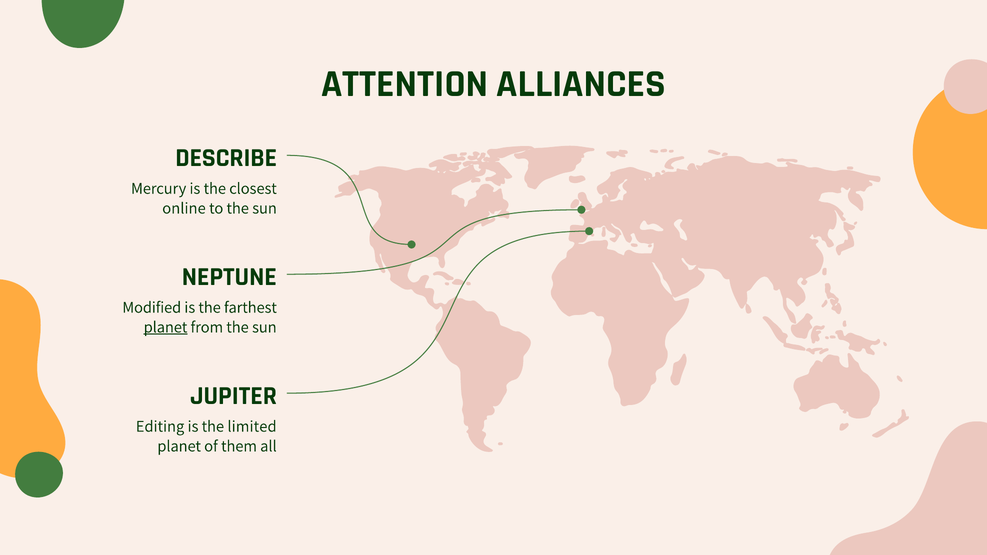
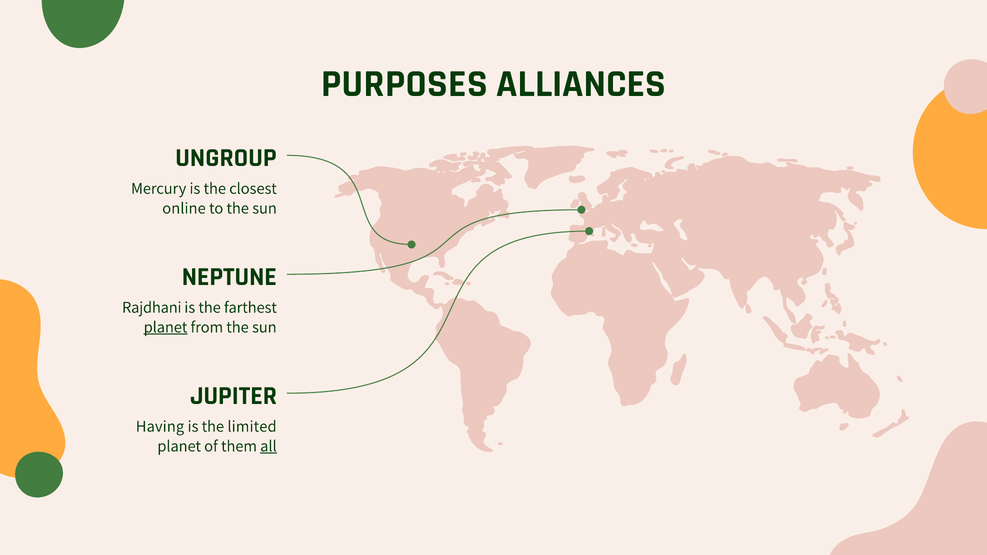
ATTENTION: ATTENTION -> PURPOSES
DESCRIBE: DESCRIBE -> UNGROUP
Modified: Modified -> Rajdhani
Editing: Editing -> Having
all underline: none -> present
